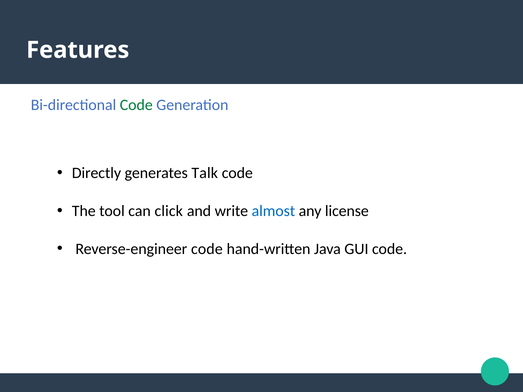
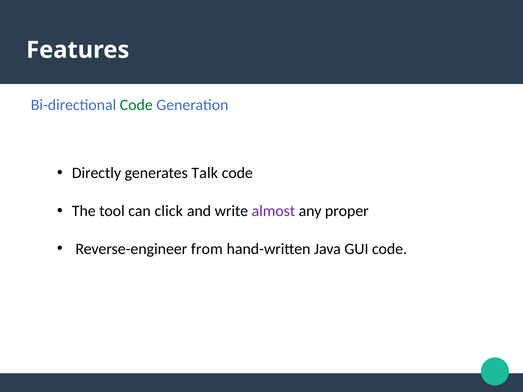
almost colour: blue -> purple
license: license -> proper
Reverse-engineer code: code -> from
